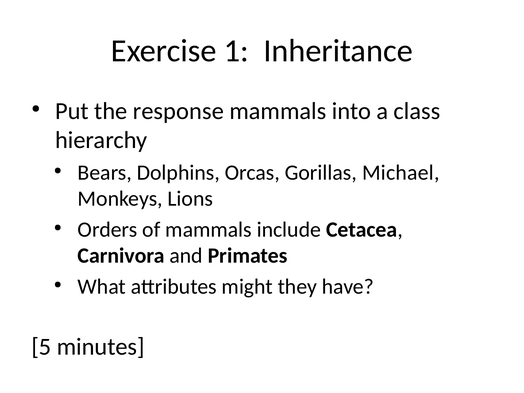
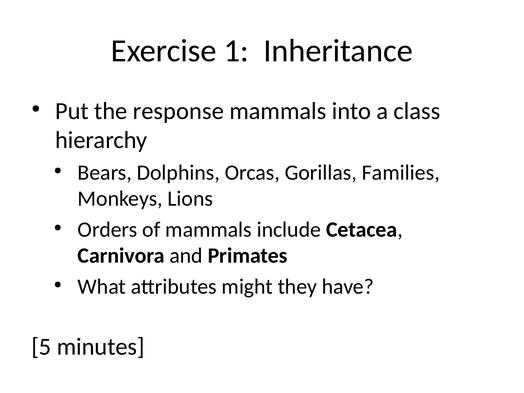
Michael: Michael -> Families
